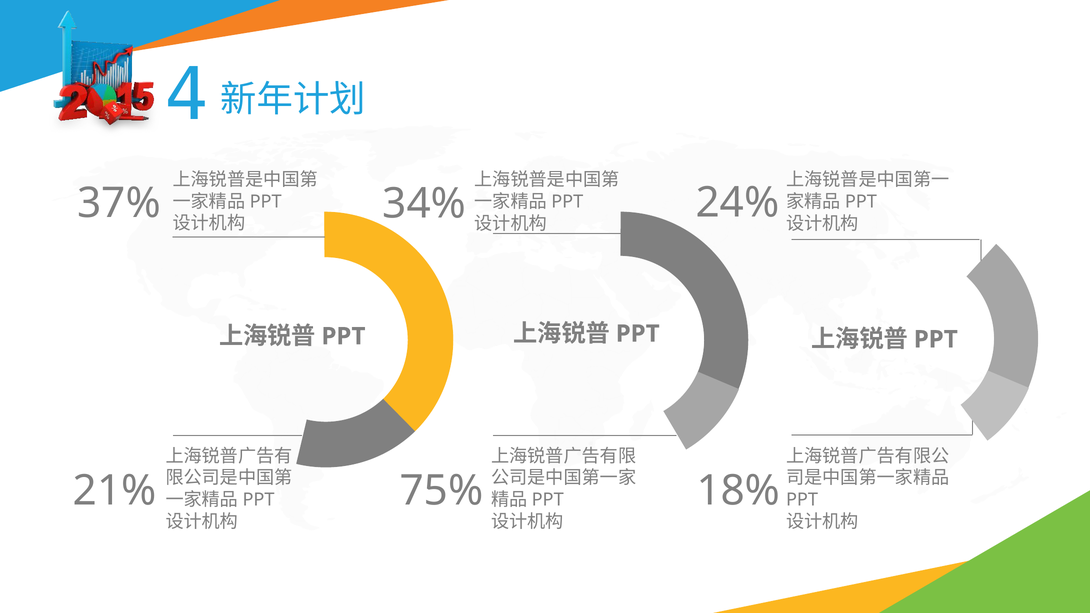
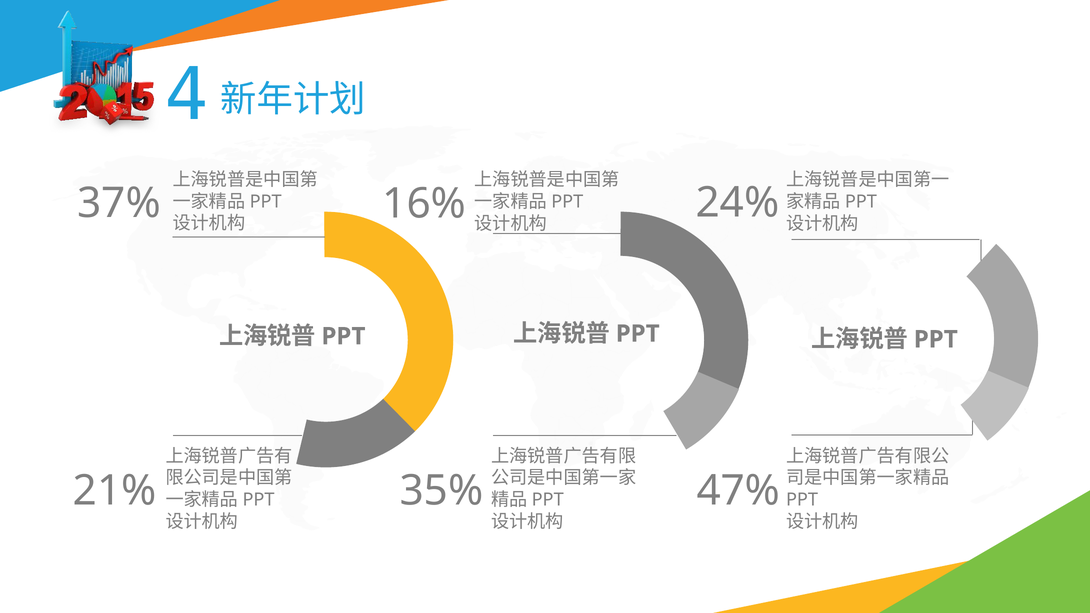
34%: 34% -> 16%
75%: 75% -> 35%
18%: 18% -> 47%
